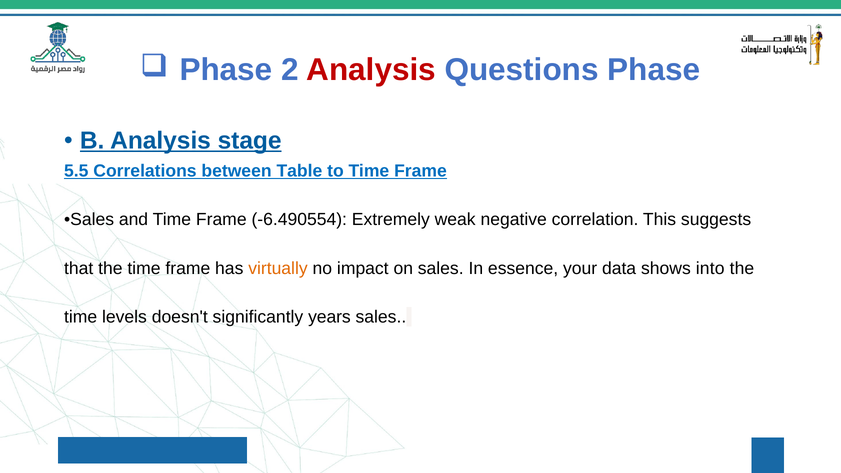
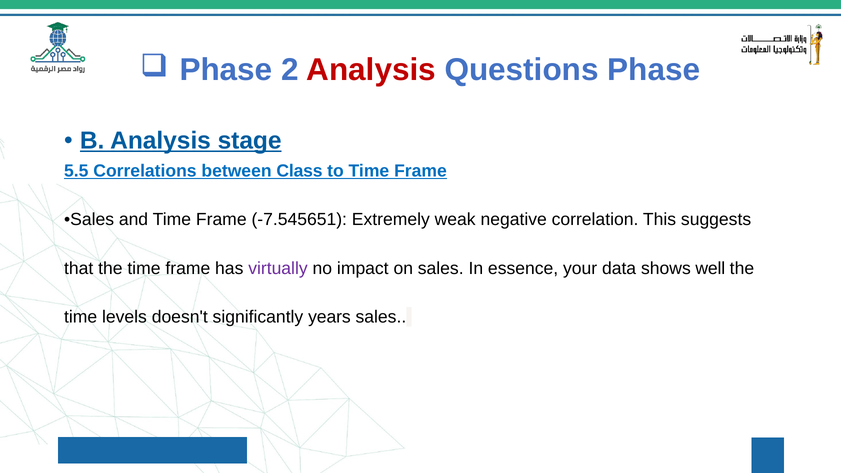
Table: Table -> Class
-6.490554: -6.490554 -> -7.545651
virtually colour: orange -> purple
into: into -> well
